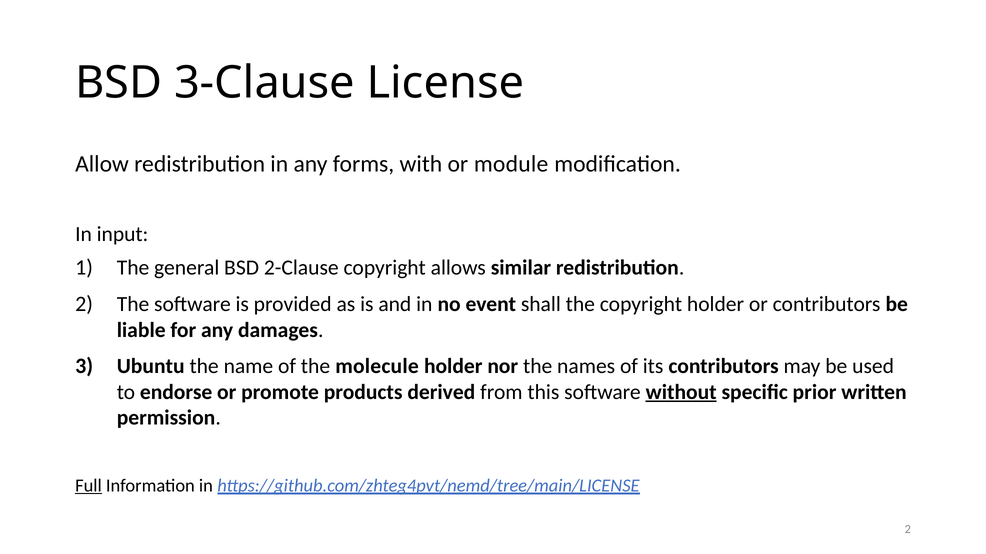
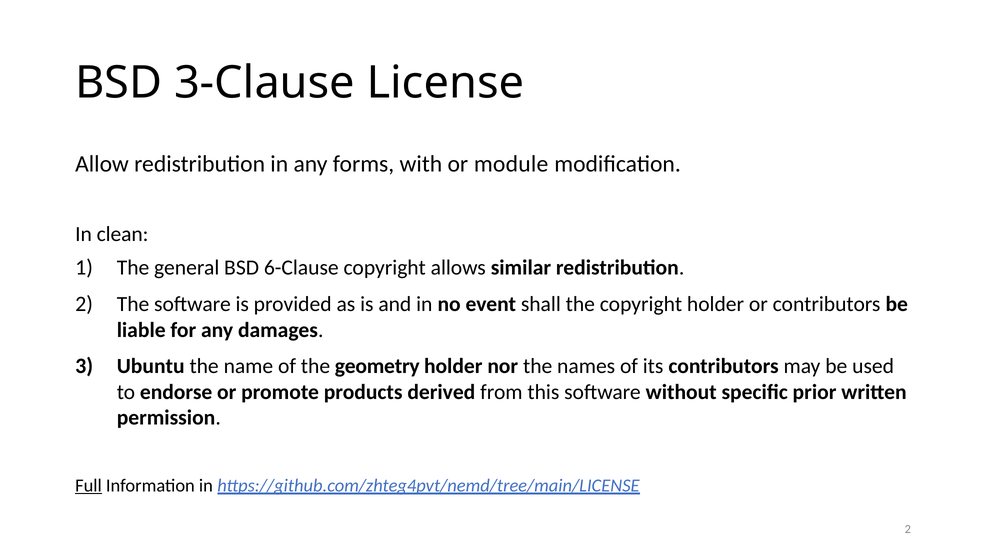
input: input -> clean
2-Clause: 2-Clause -> 6-Clause
molecule: molecule -> geometry
without underline: present -> none
